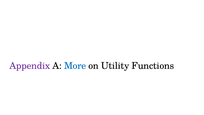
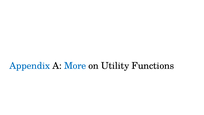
Appendix colour: purple -> blue
